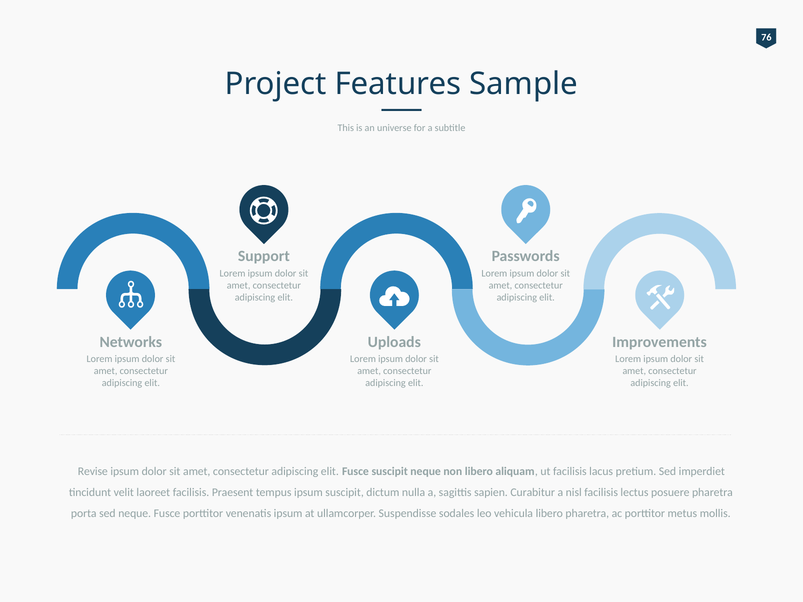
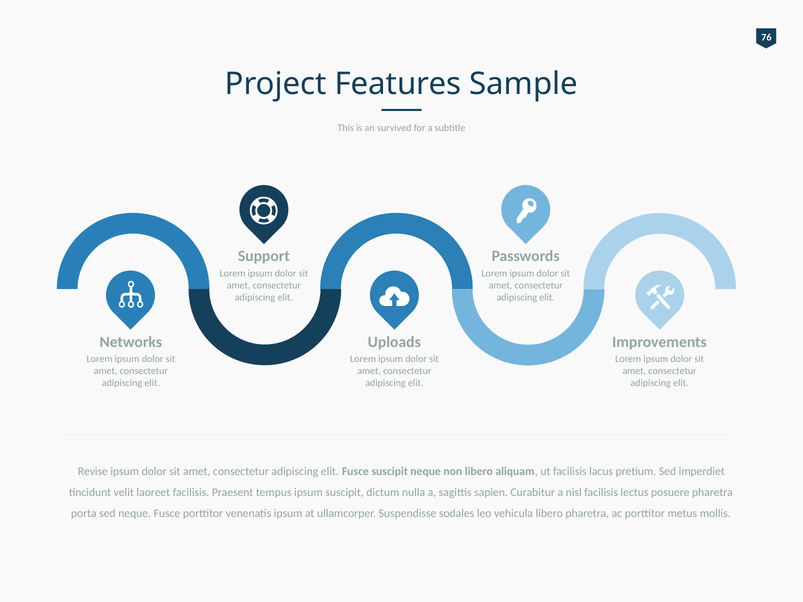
universe: universe -> survived
